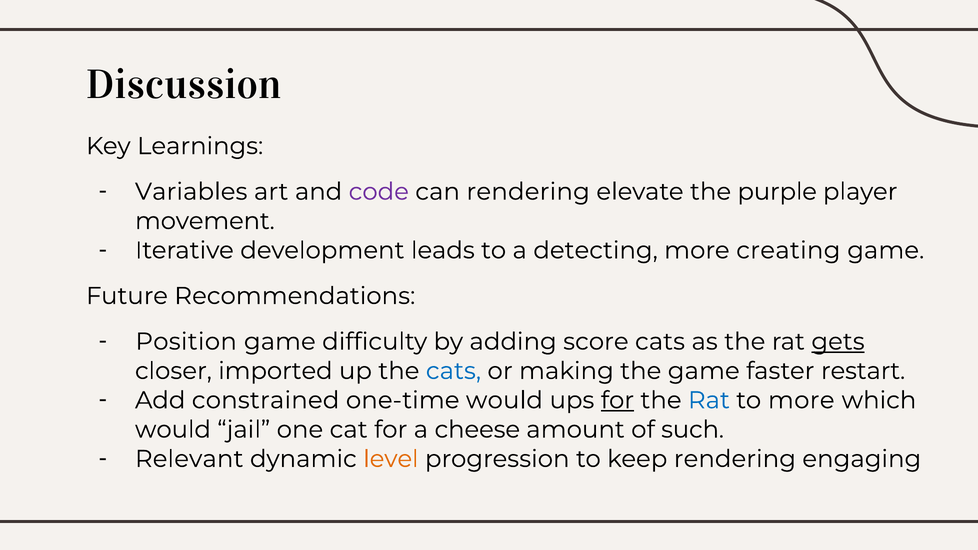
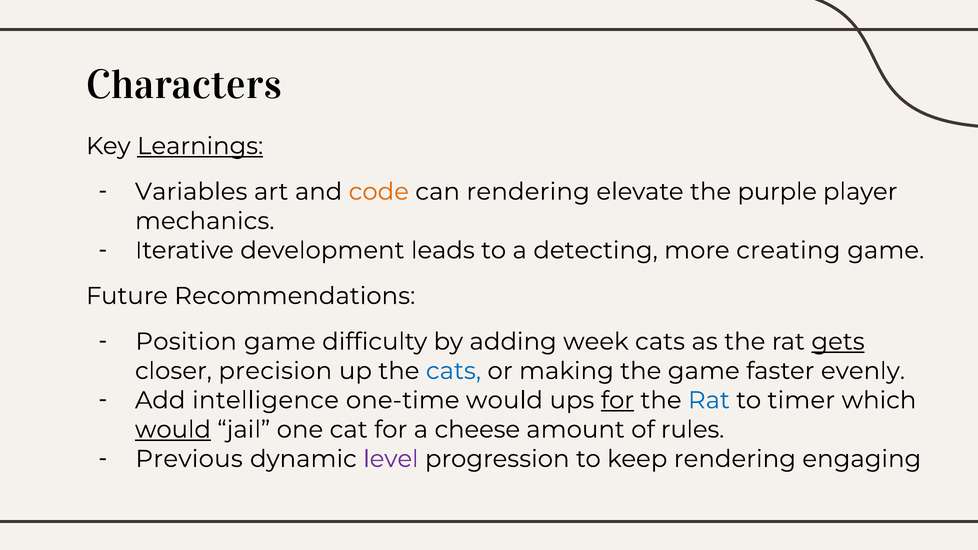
Discussion: Discussion -> Characters
Learnings underline: none -> present
code colour: purple -> orange
movement: movement -> mechanics
score: score -> week
imported: imported -> precision
restart: restart -> evenly
constrained: constrained -> intelligence
to more: more -> timer
would at (173, 430) underline: none -> present
such: such -> rules
Relevant: Relevant -> Previous
level colour: orange -> purple
